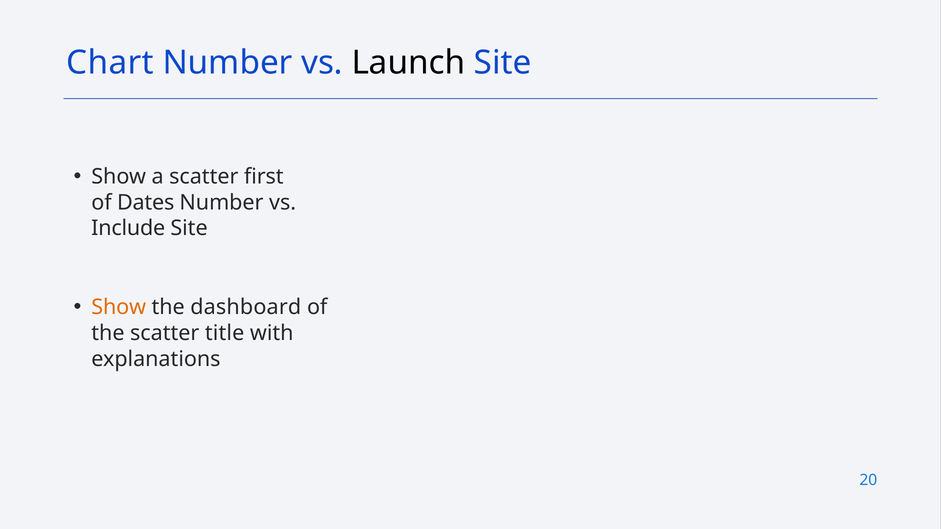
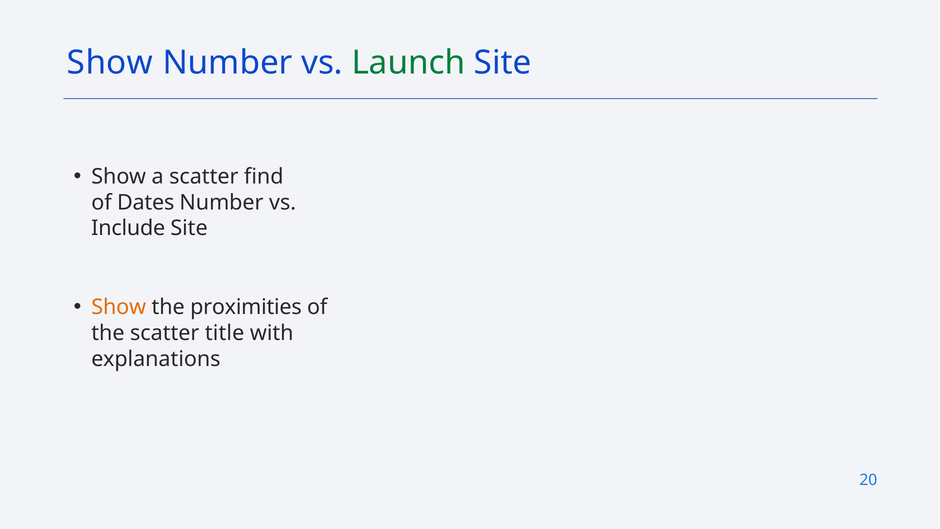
Chart at (110, 63): Chart -> Show
Launch colour: black -> green
first: first -> find
dashboard: dashboard -> proximities
